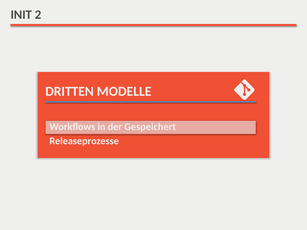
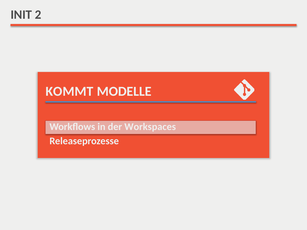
DRITTEN: DRITTEN -> KOMMT
Gespeichert: Gespeichert -> Workspaces
